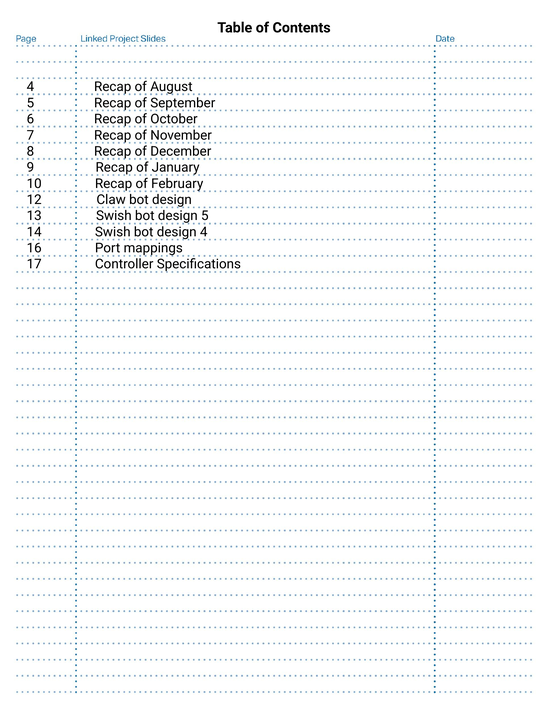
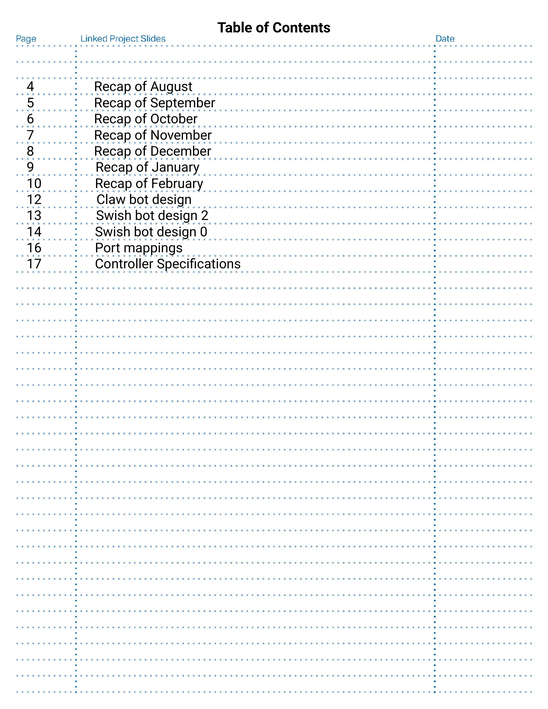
design 5: 5 -> 2
design 4: 4 -> 0
